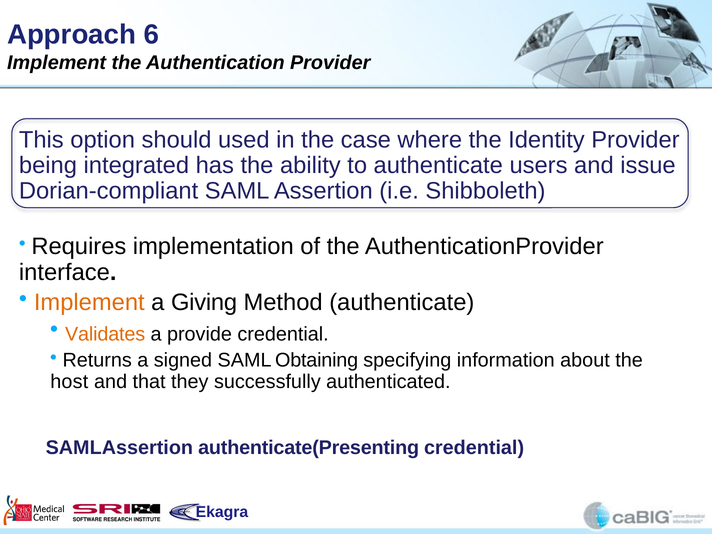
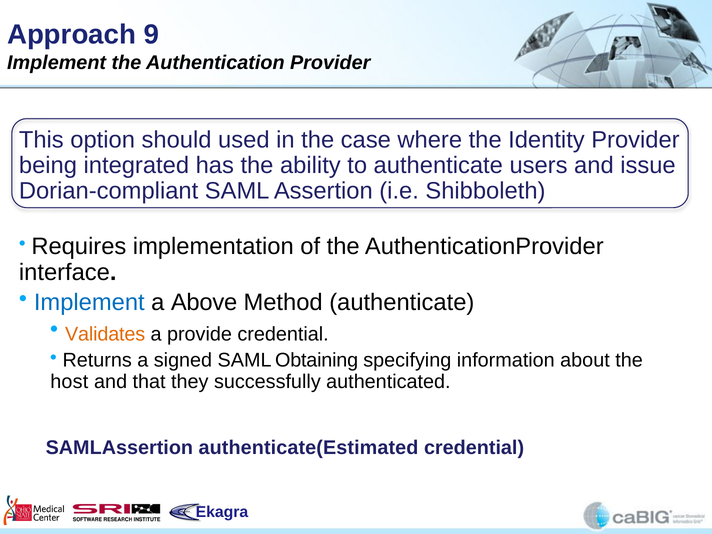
6: 6 -> 9
Implement at (89, 303) colour: orange -> blue
Giving: Giving -> Above
authenticate(Presenting: authenticate(Presenting -> authenticate(Estimated
